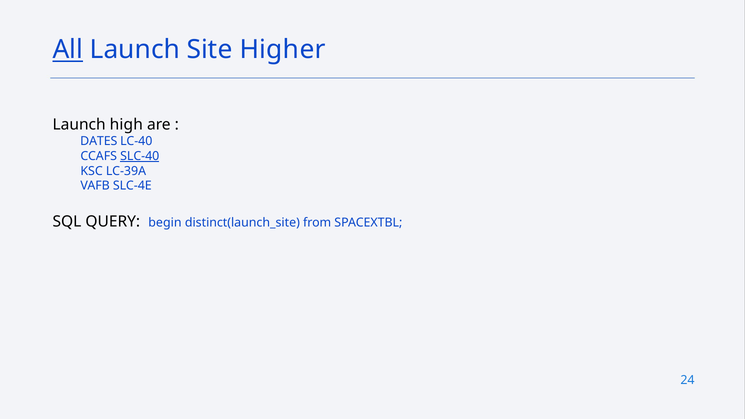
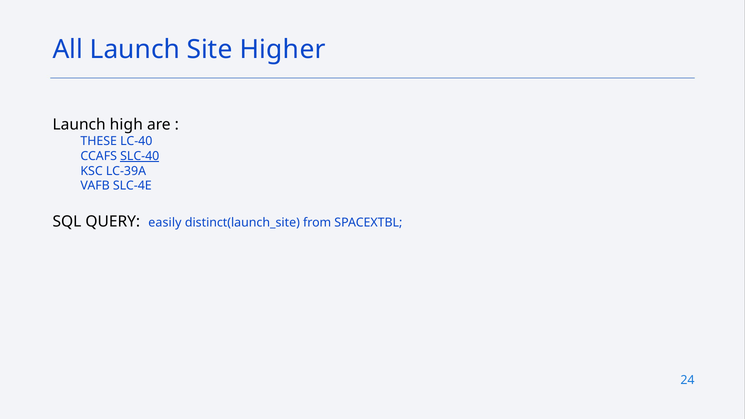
All underline: present -> none
DATES: DATES -> THESE
begin: begin -> easily
